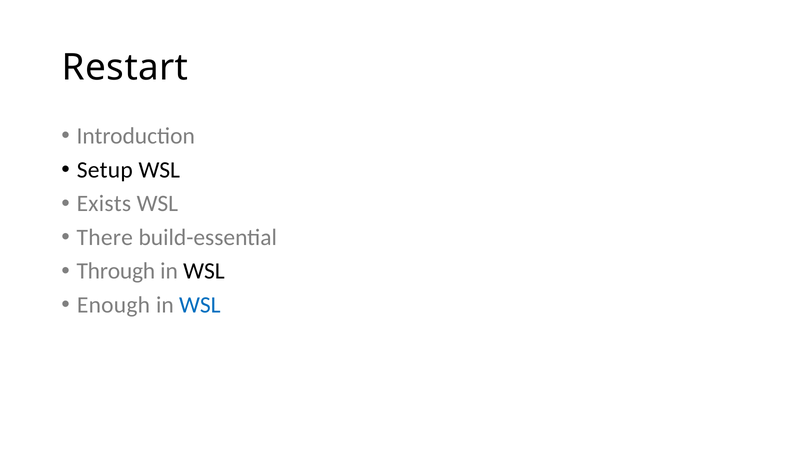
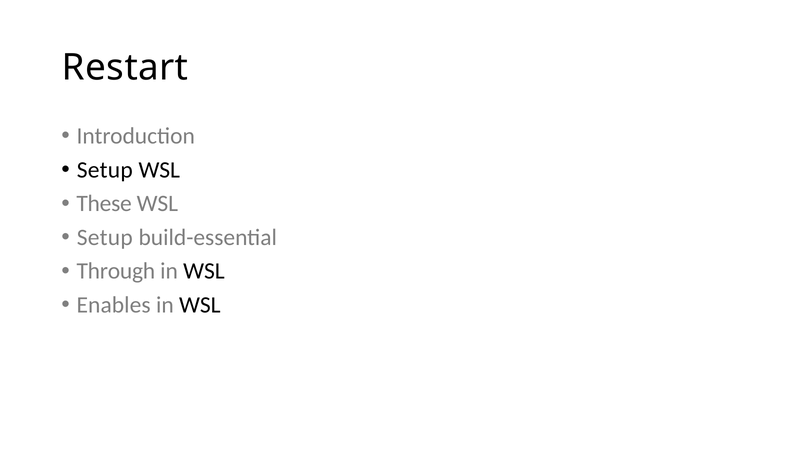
Exists: Exists -> These
There at (105, 238): There -> Setup
Enough: Enough -> Enables
WSL at (200, 305) colour: blue -> black
